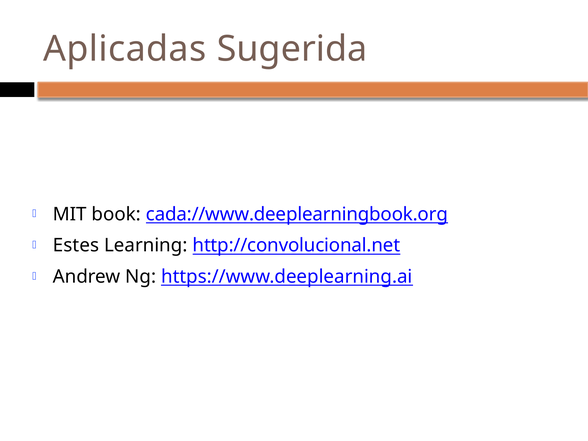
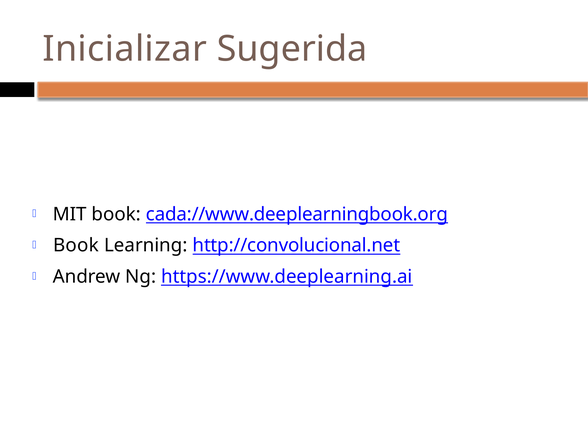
Aplicadas: Aplicadas -> Inicializar
Estes at (76, 245): Estes -> Book
